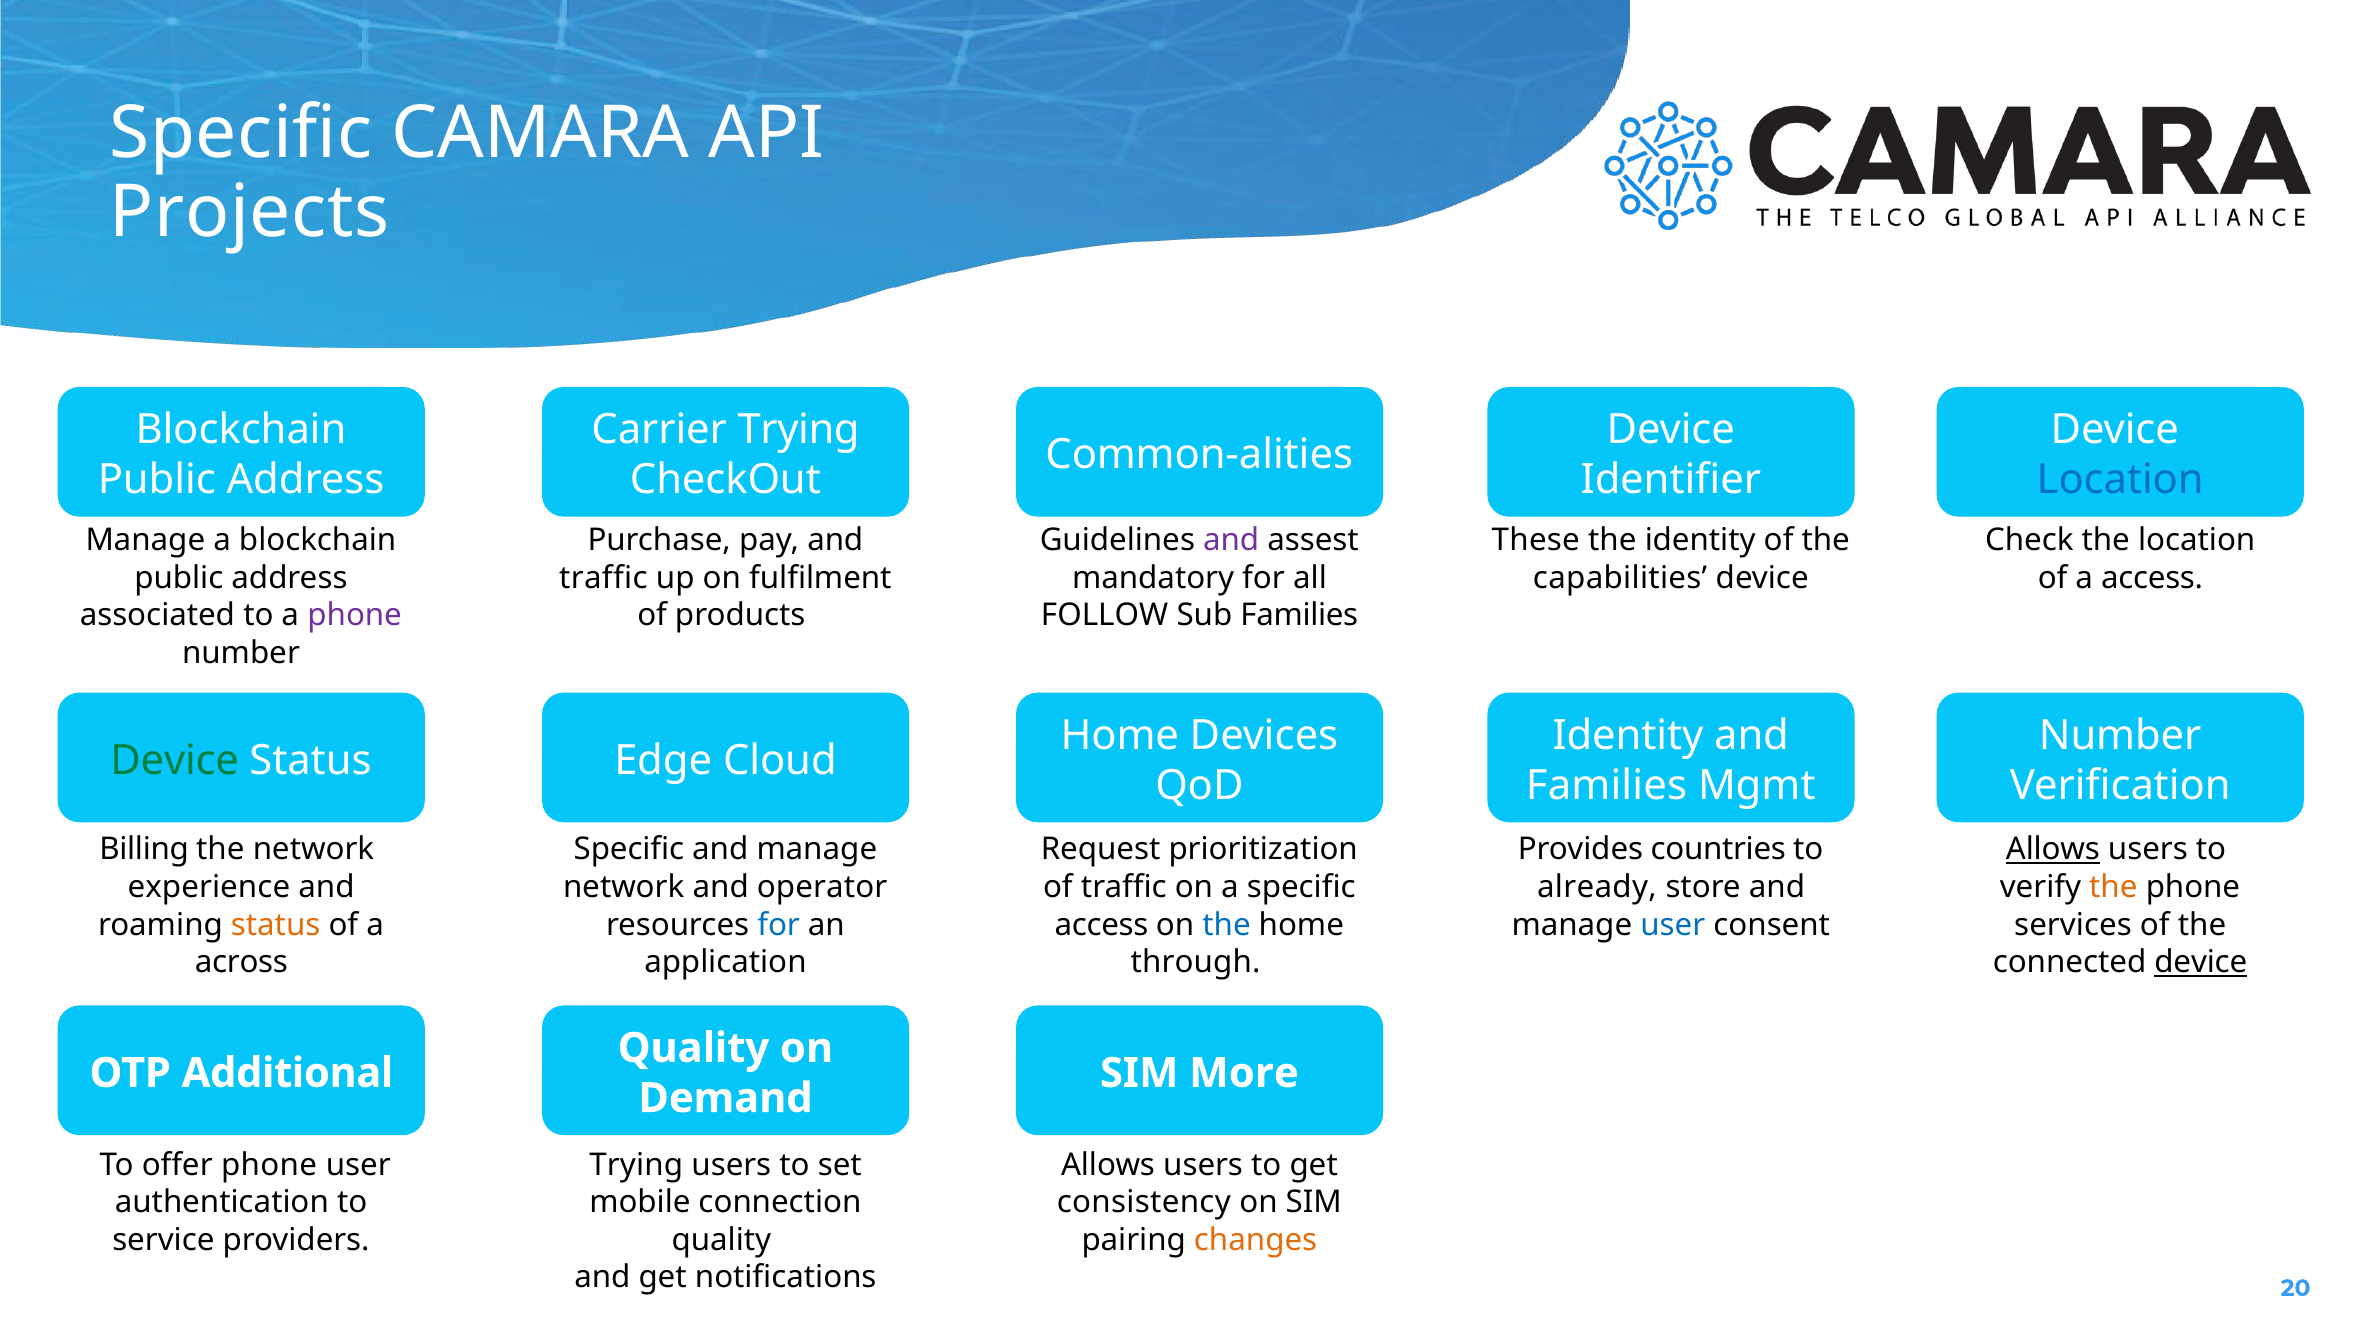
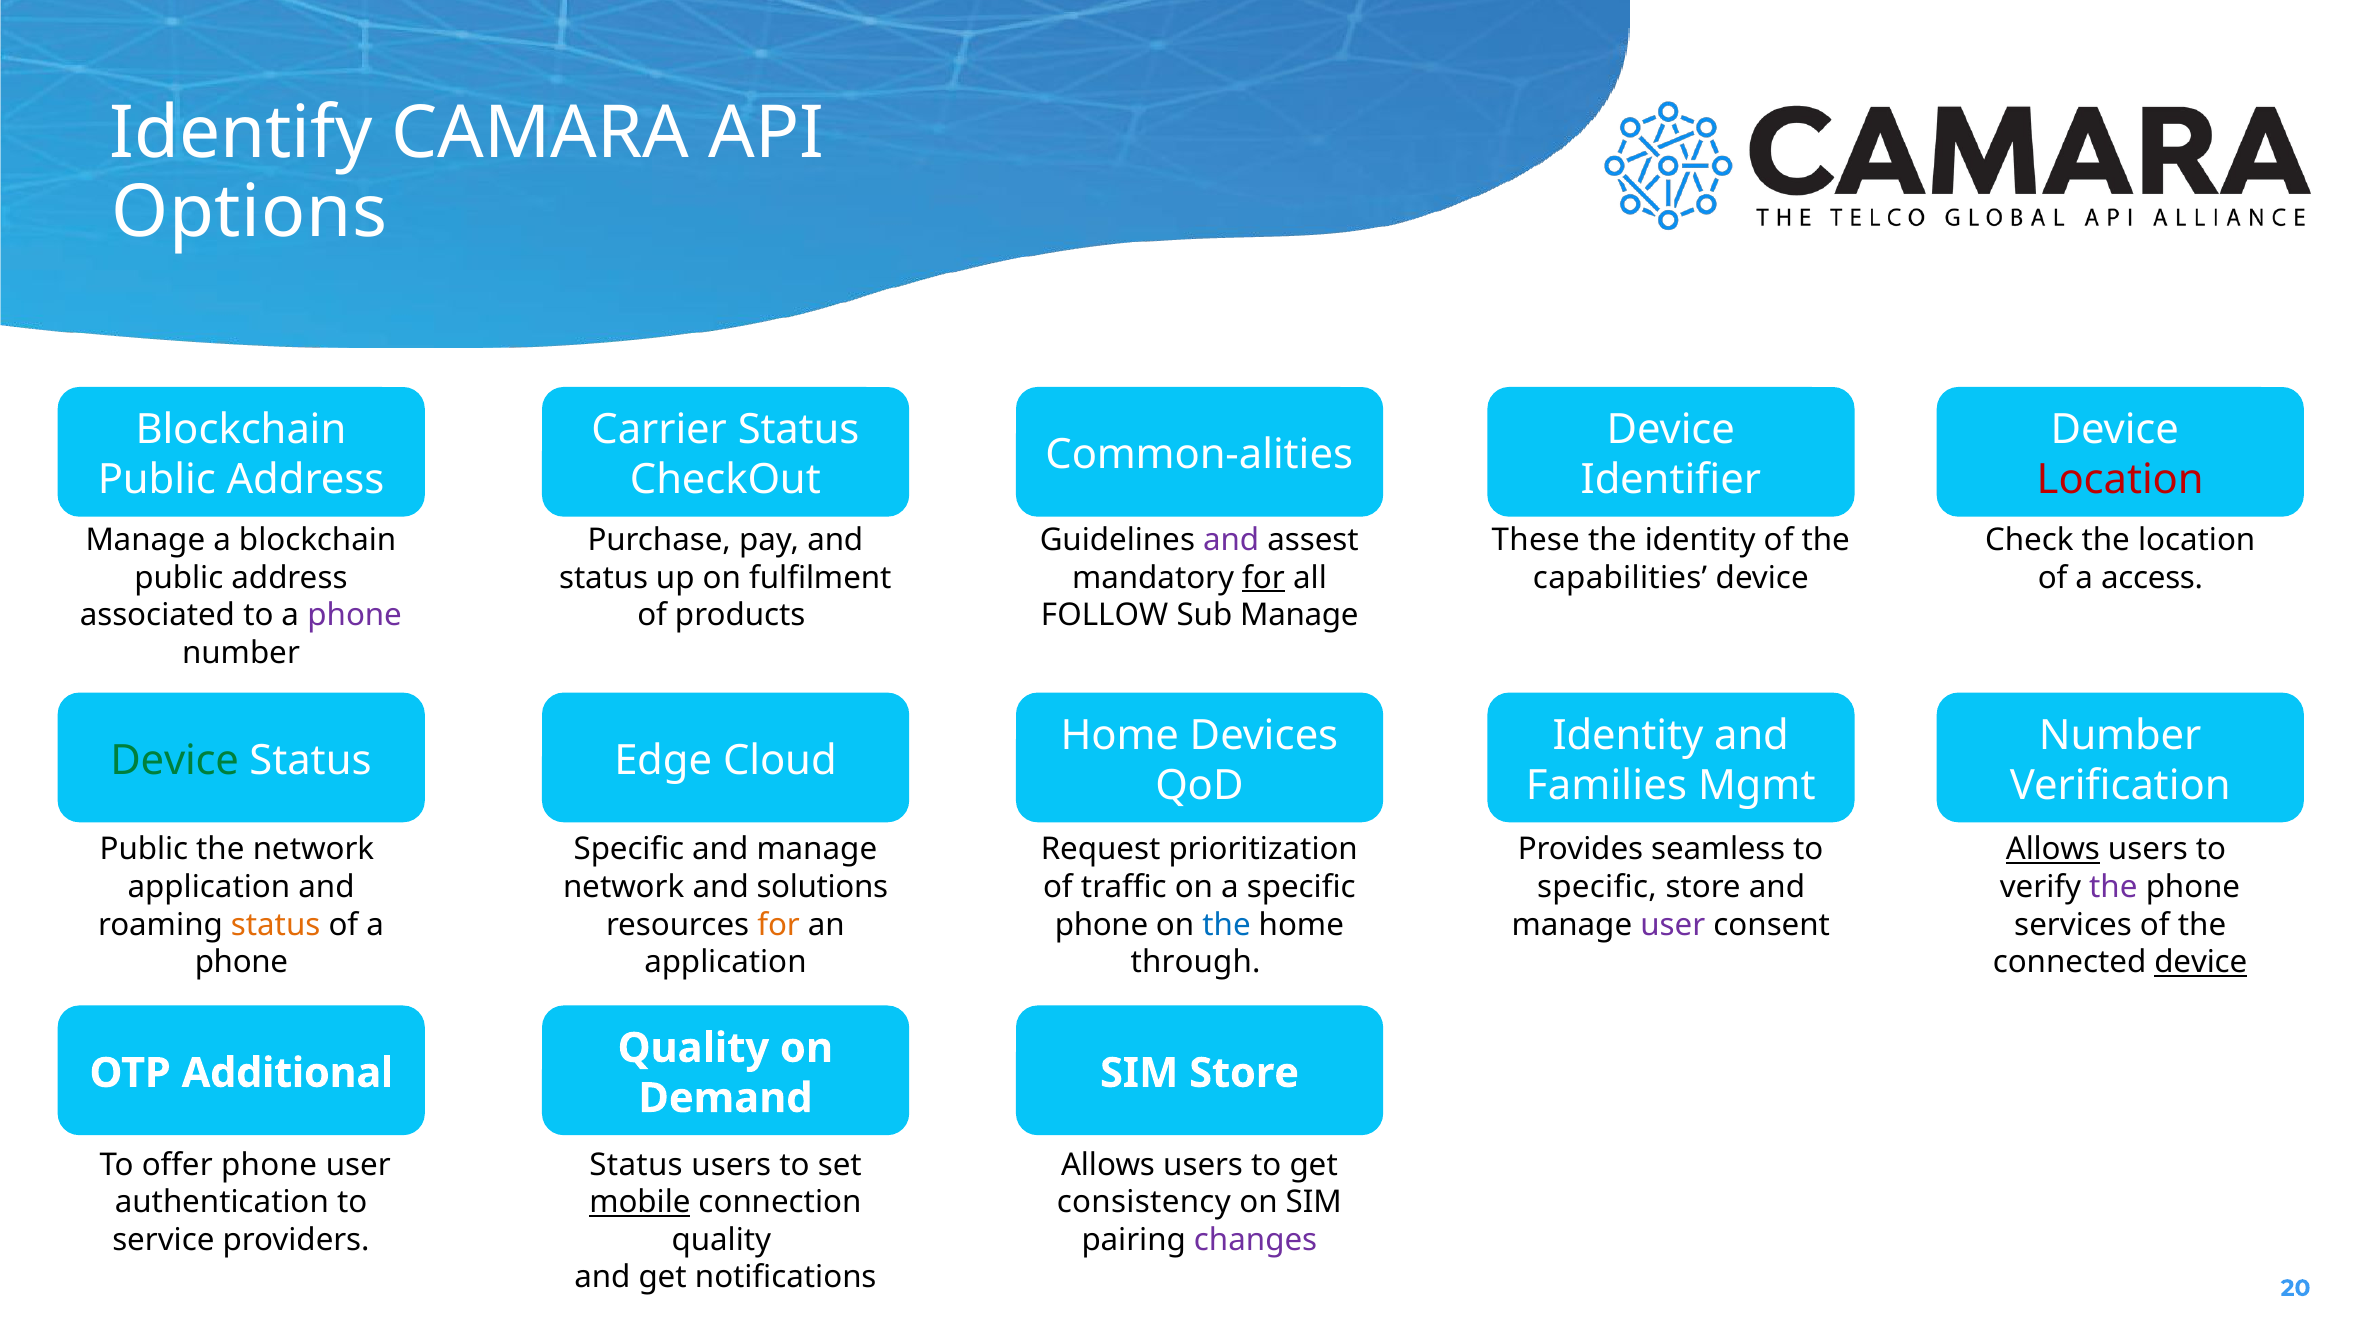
Specific at (241, 133): Specific -> Identify
Projects: Projects -> Options
Carrier Trying: Trying -> Status
Location at (2120, 480) colour: blue -> red
traffic at (603, 578): traffic -> status
for at (1264, 578) underline: none -> present
Sub Families: Families -> Manage
Billing at (144, 849): Billing -> Public
countries: countries -> seamless
experience at (209, 887): experience -> application
operator: operator -> solutions
already at (1597, 887): already -> specific
the at (2113, 887) colour: orange -> purple
for at (779, 925) colour: blue -> orange
access at (1102, 925): access -> phone
user at (1673, 925) colour: blue -> purple
across at (241, 962): across -> phone
SIM More: More -> Store
Trying at (636, 1165): Trying -> Status
mobile underline: none -> present
changes colour: orange -> purple
